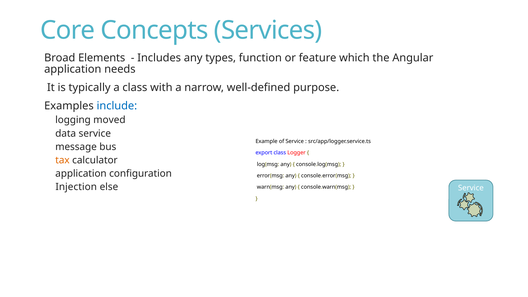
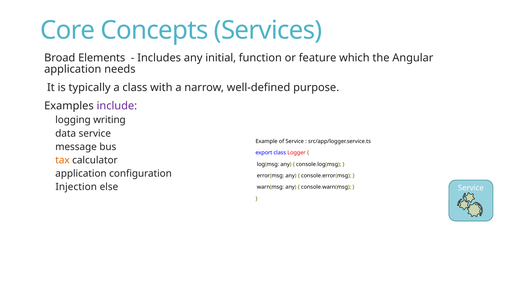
types: types -> initial
include colour: blue -> purple
moved: moved -> writing
